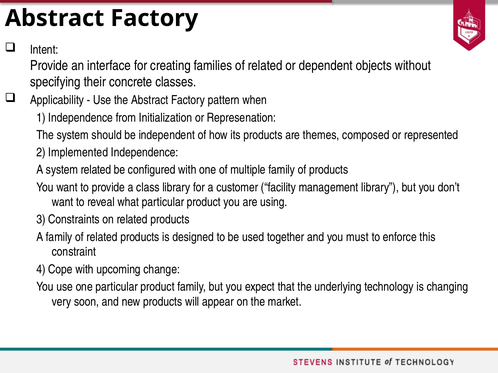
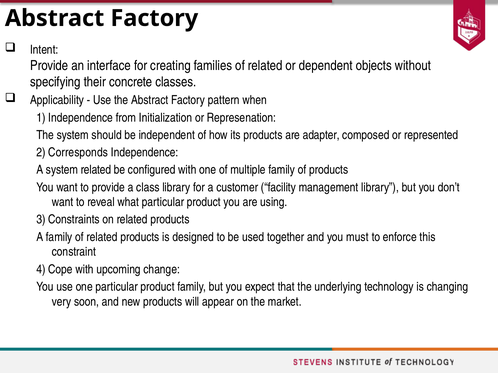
themes: themes -> adapter
Implemented: Implemented -> Corresponds
